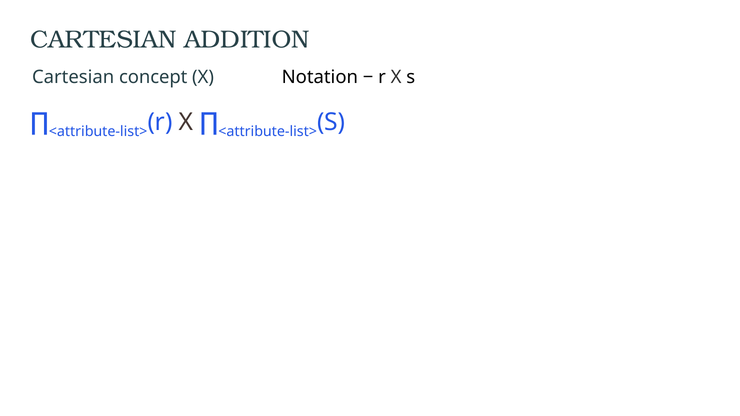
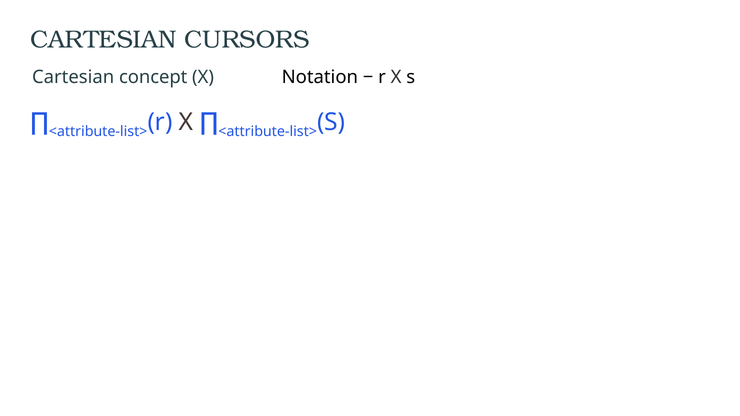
ADDITION: ADDITION -> CURSORS
